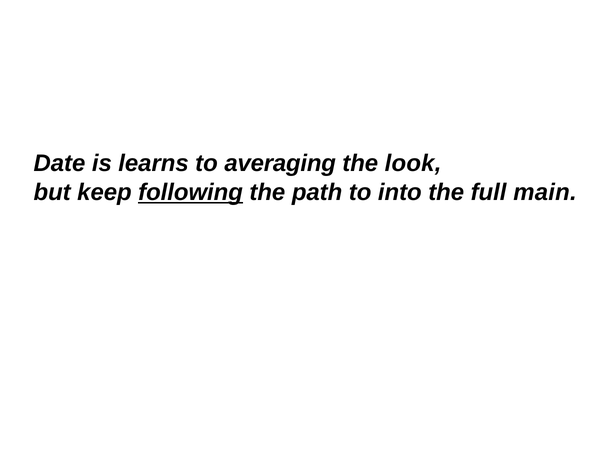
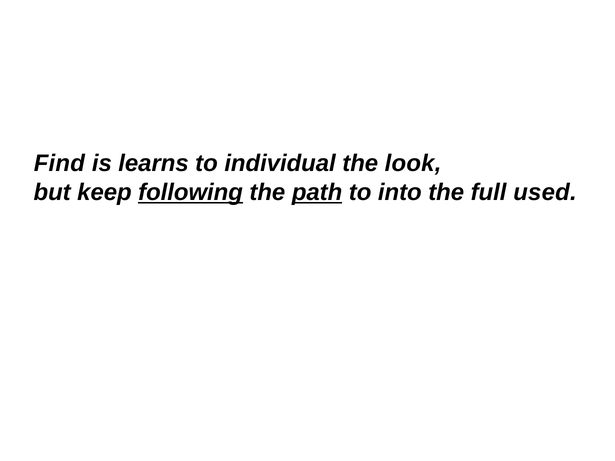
Date: Date -> Find
averaging: averaging -> individual
path underline: none -> present
main: main -> used
